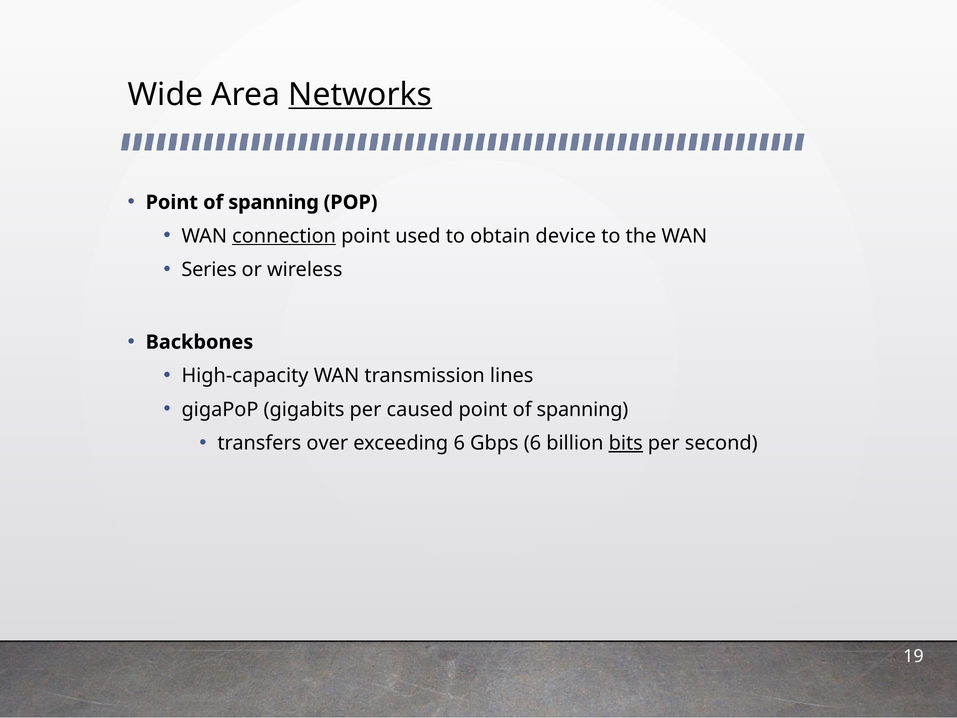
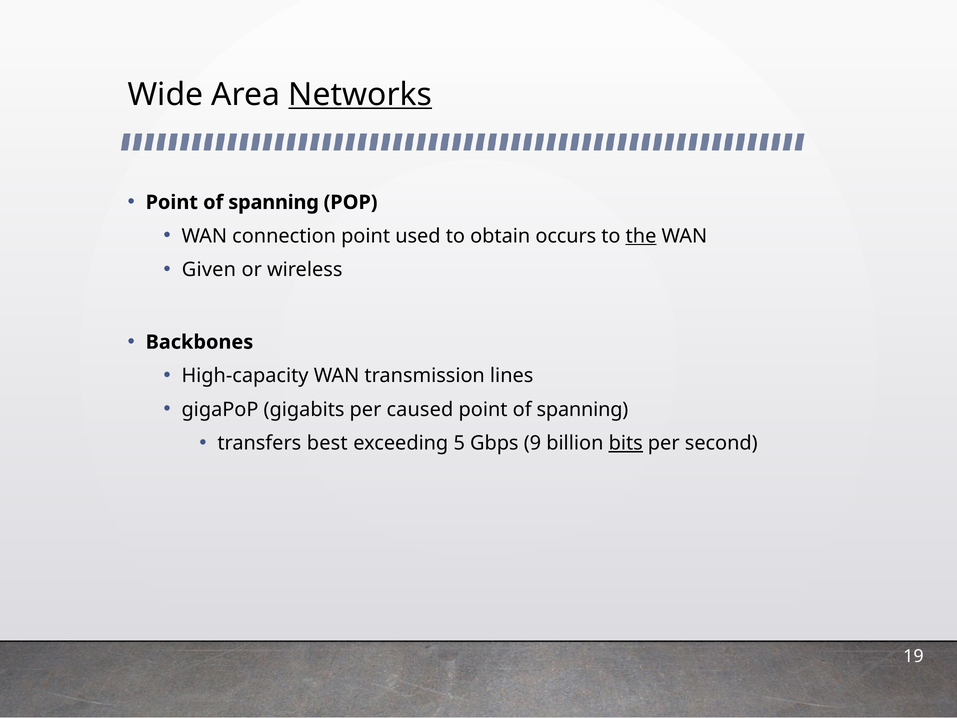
connection underline: present -> none
device: device -> occurs
the underline: none -> present
Series: Series -> Given
over: over -> best
exceeding 6: 6 -> 5
Gbps 6: 6 -> 9
